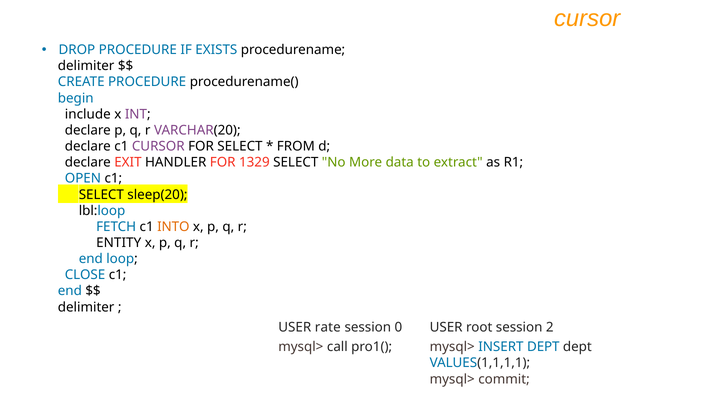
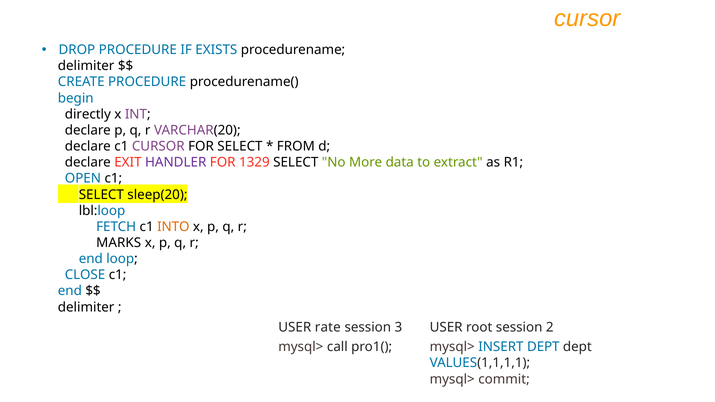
include: include -> directly
HANDLER colour: black -> purple
ENTITY: ENTITY -> MARKS
0: 0 -> 3
